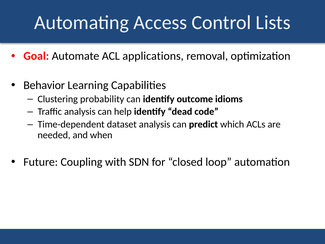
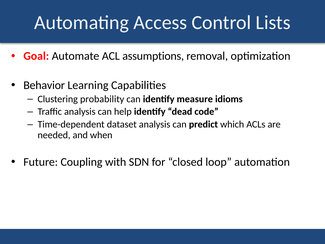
applications: applications -> assumptions
outcome: outcome -> measure
